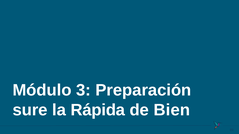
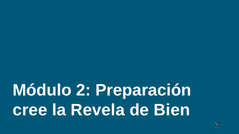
3: 3 -> 2
sure: sure -> cree
Rápida: Rápida -> Revela
